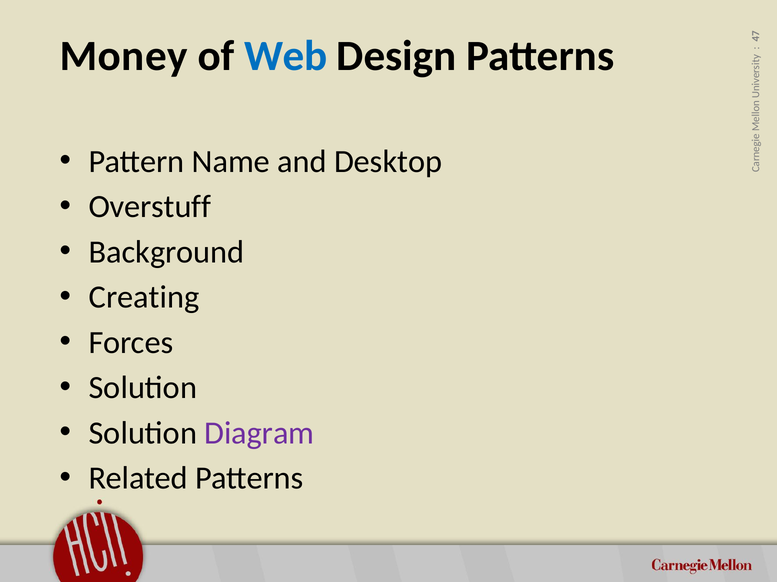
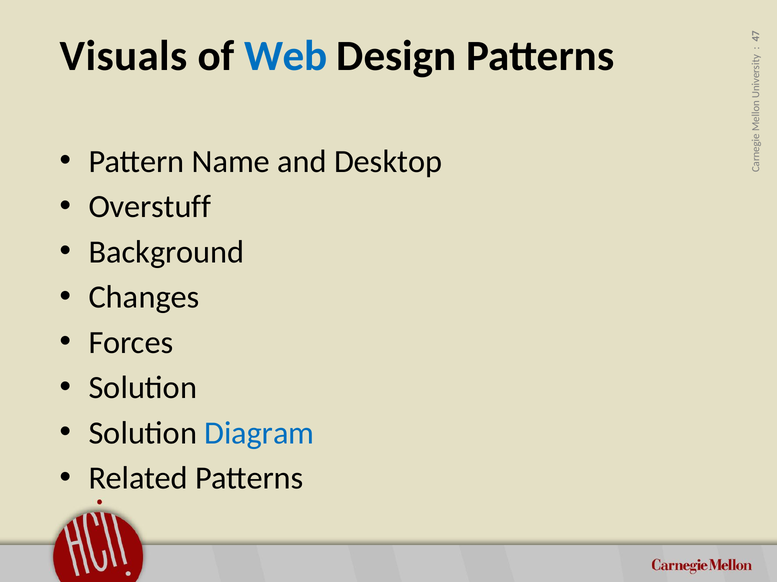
Money: Money -> Visuals
Creating: Creating -> Changes
Diagram colour: purple -> blue
